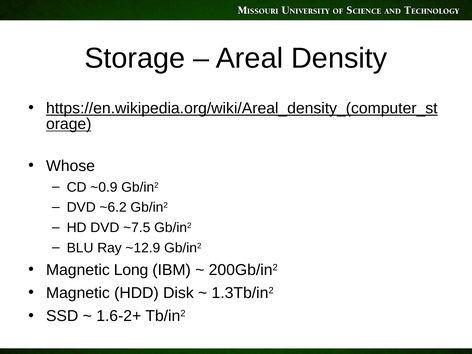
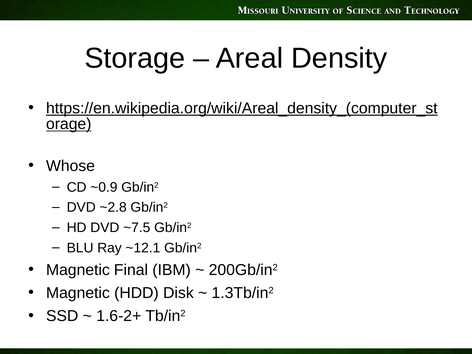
~6.2: ~6.2 -> ~2.8
~12.9: ~12.9 -> ~12.1
Long: Long -> Final
